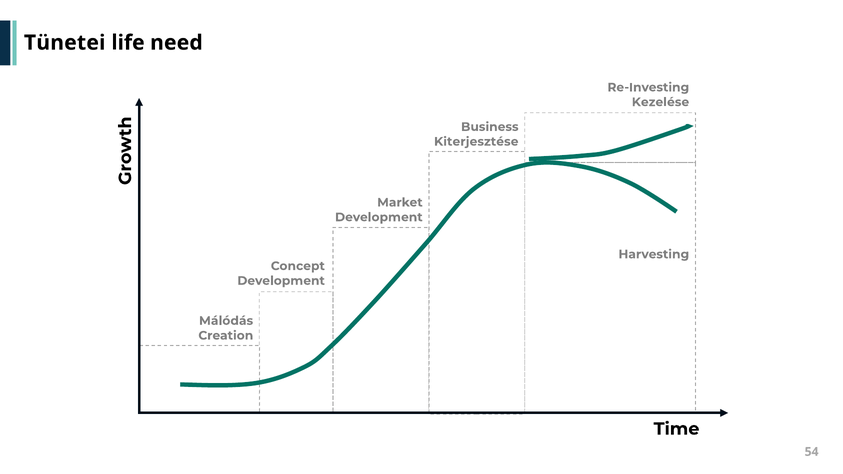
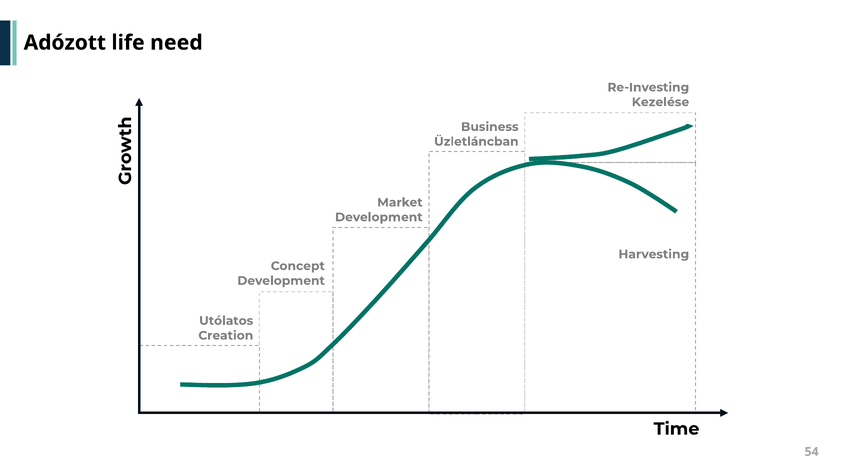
Tünetei: Tünetei -> Adózott
Kiterjesztése: Kiterjesztése -> Üzletláncban
Málódás: Málódás -> Utólatos
